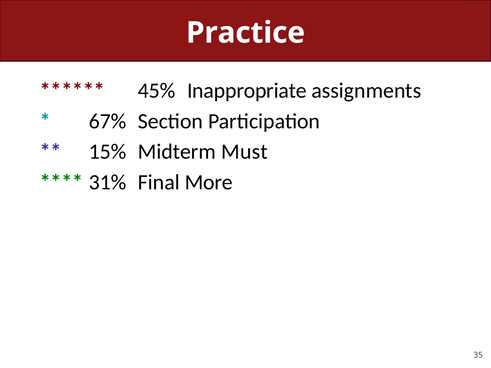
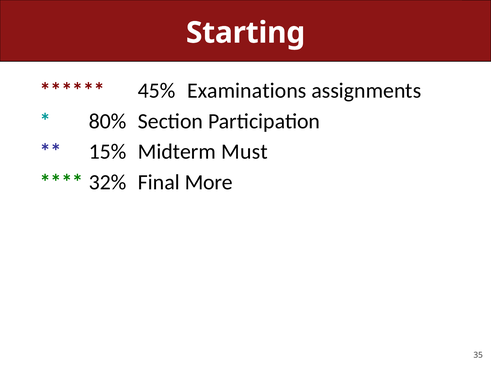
Practice: Practice -> Starting
Inappropriate: Inappropriate -> Examinations
67%: 67% -> 80%
31%: 31% -> 32%
